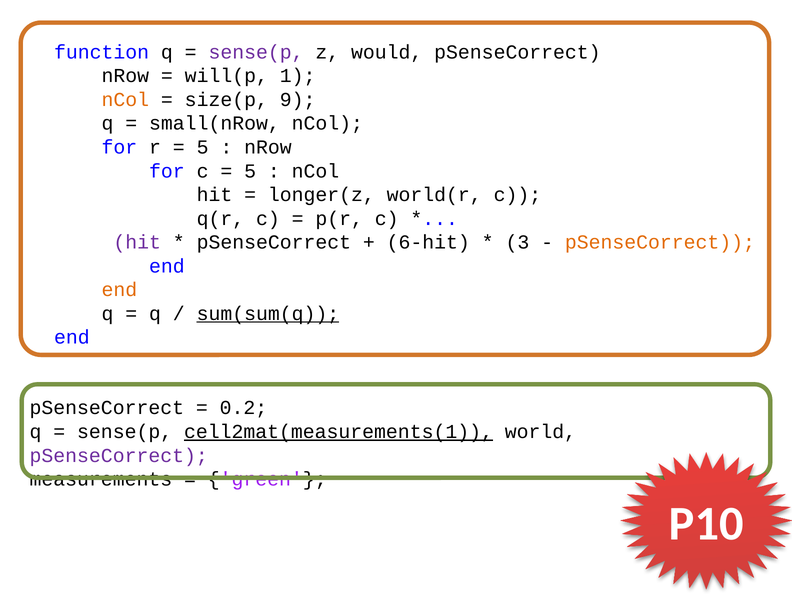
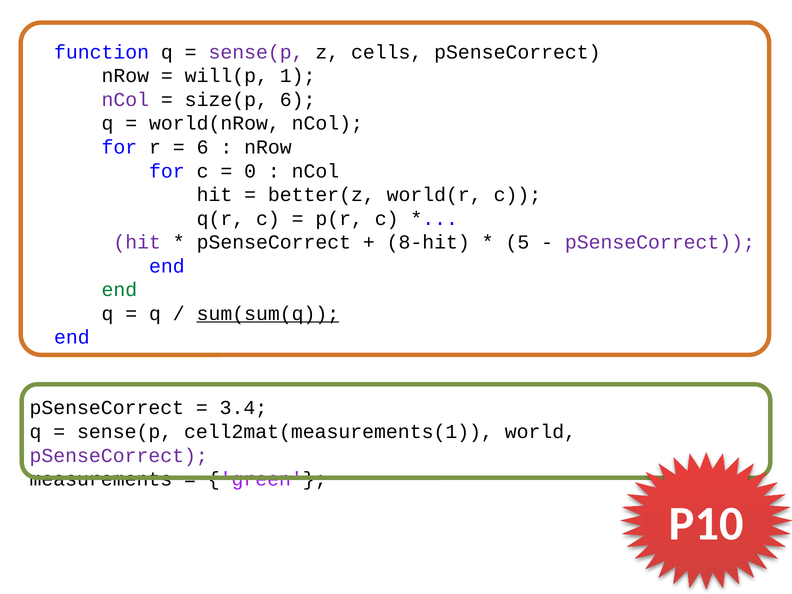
would: would -> cells
nCol at (125, 100) colour: orange -> purple
size(p 9: 9 -> 6
small(nRow: small(nRow -> world(nRow
5 at (203, 147): 5 -> 6
5 at (250, 171): 5 -> 0
longer(z: longer(z -> better(z
6-hit: 6-hit -> 8-hit
3: 3 -> 5
pSenseCorrect at (660, 242) colour: orange -> purple
end at (119, 290) colour: orange -> green
0.2: 0.2 -> 3.4
cell2mat(measurements(1 underline: present -> none
